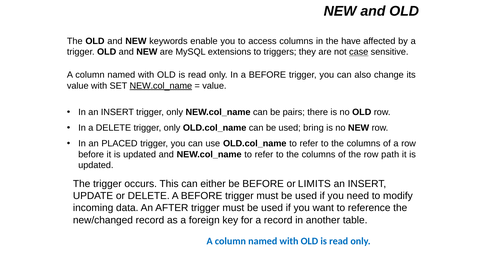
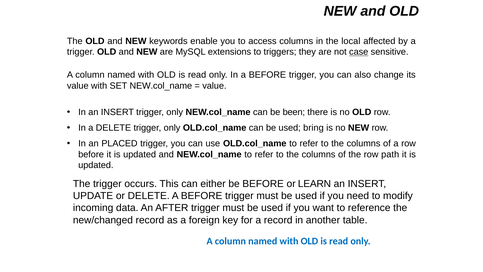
have: have -> local
NEW.col_name at (161, 86) underline: present -> none
pairs: pairs -> been
LIMITS: LIMITS -> LEARN
